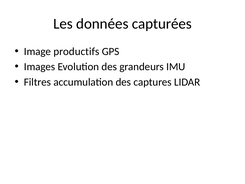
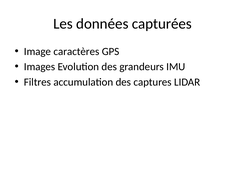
productifs: productifs -> caractères
